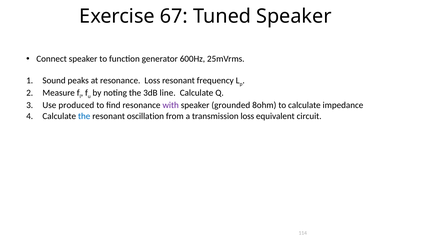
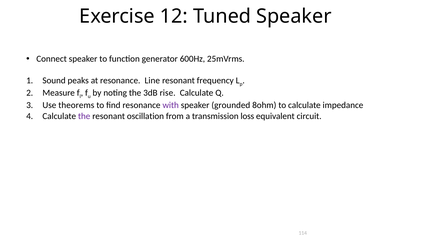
67: 67 -> 12
resonance Loss: Loss -> Line
line: line -> rise
produced: produced -> theorems
the at (84, 116) colour: blue -> purple
